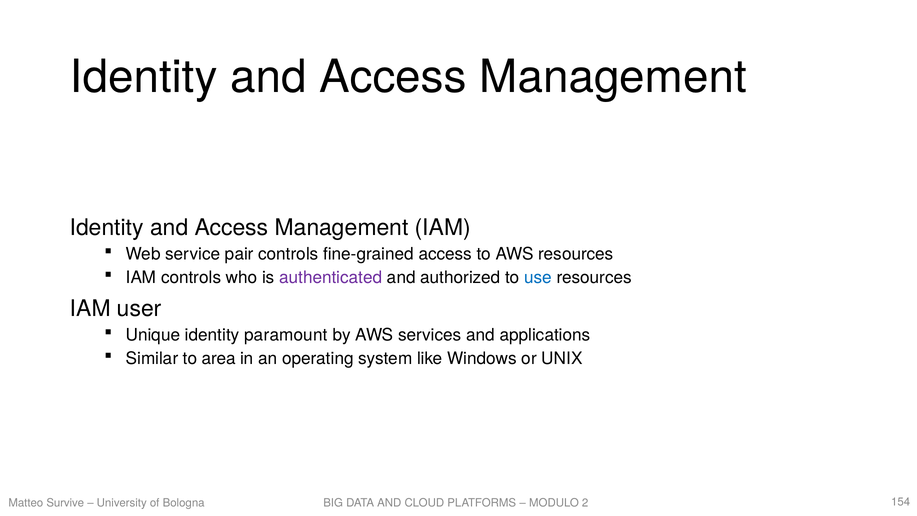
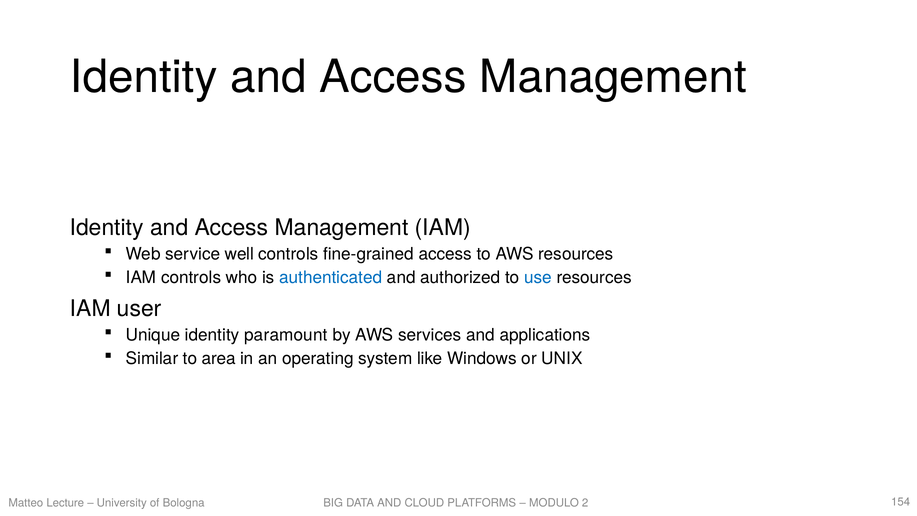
pair: pair -> well
authenticated colour: purple -> blue
Survive: Survive -> Lecture
